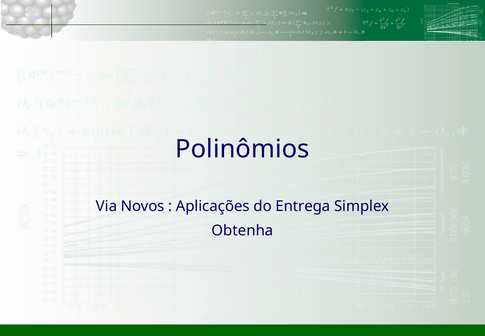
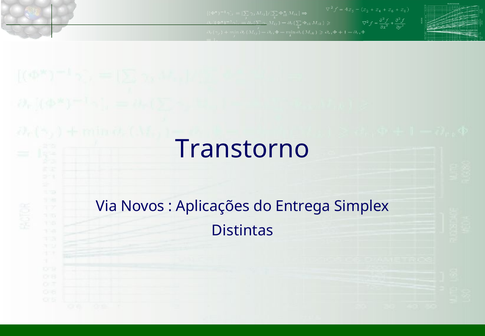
Polinômios: Polinômios -> Transtorno
Obtenha: Obtenha -> Distintas
